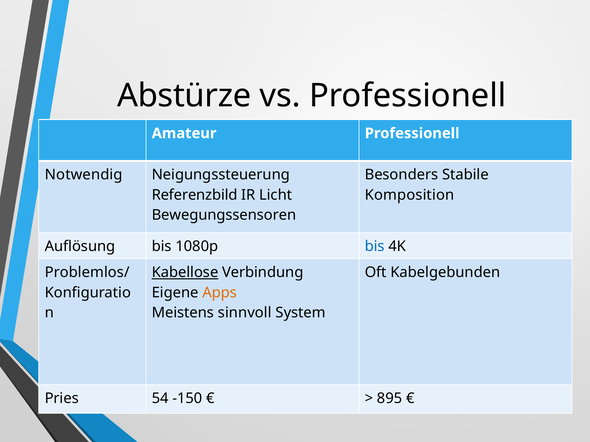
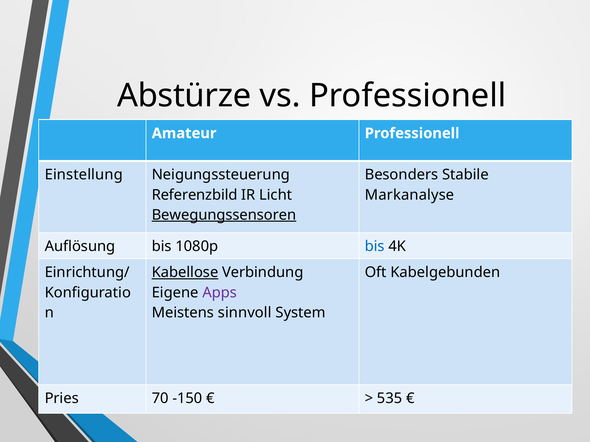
Notwendig: Notwendig -> Einstellung
Komposition: Komposition -> Markanalyse
Bewegungssensoren underline: none -> present
Problemlos/: Problemlos/ -> Einrichtung/
Apps colour: orange -> purple
54: 54 -> 70
895: 895 -> 535
